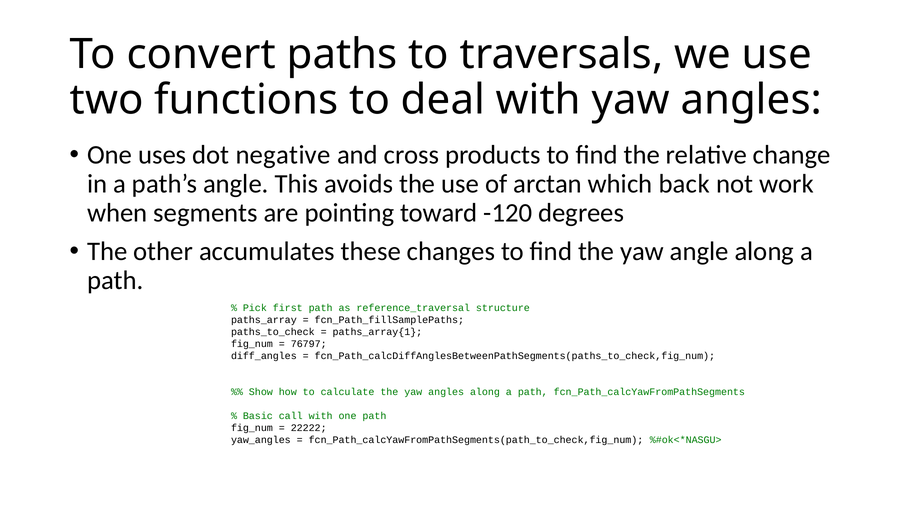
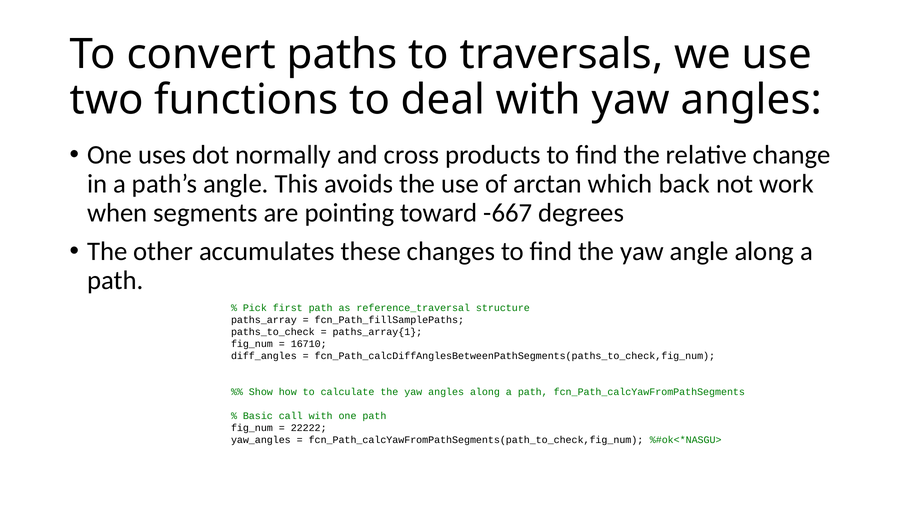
negative: negative -> normally
-120: -120 -> -667
76797: 76797 -> 16710
